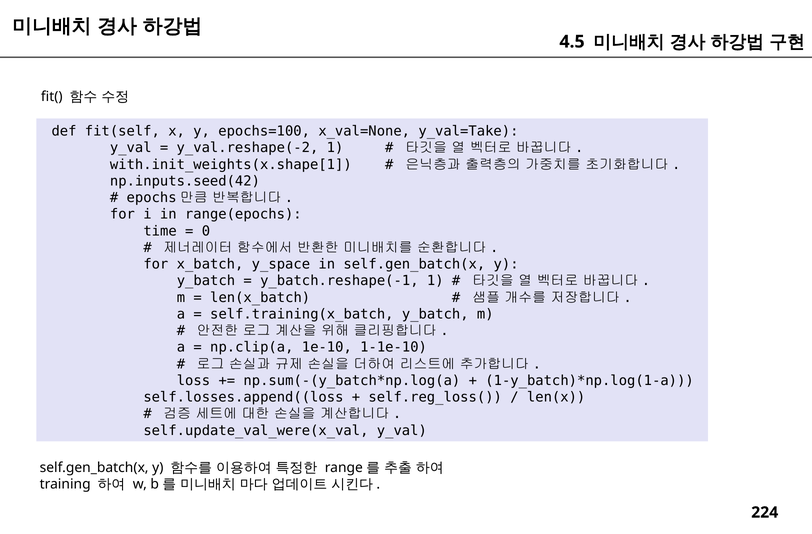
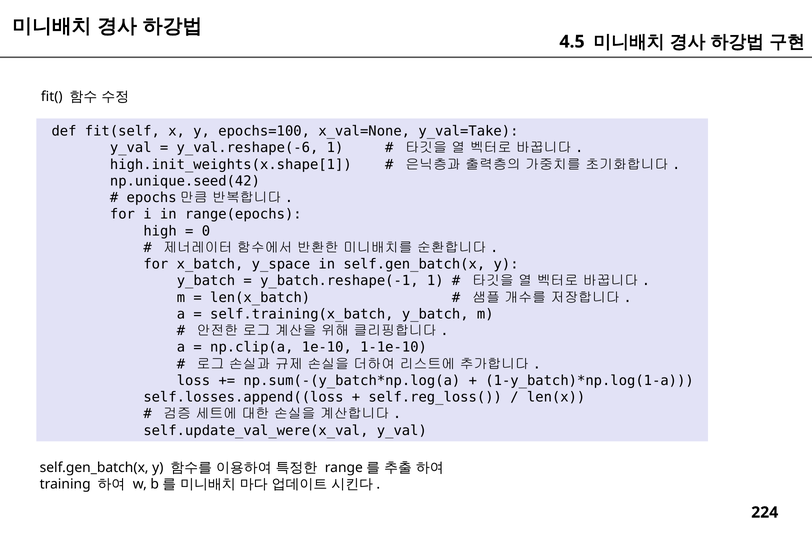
y_val.reshape(-2: y_val.reshape(-2 -> y_val.reshape(-6
with.init_weights(x.shape[1: with.init_weights(x.shape[1 -> high.init_weights(x.shape[1
np.inputs.seed(42: np.inputs.seed(42 -> np.unique.seed(42
time: time -> high
